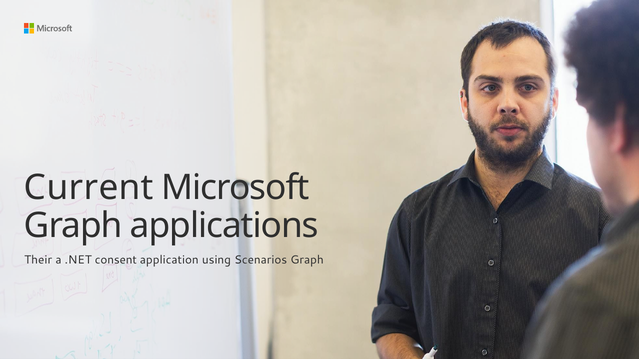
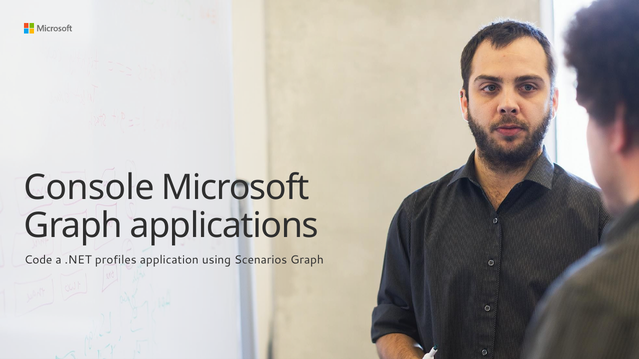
Current: Current -> Console
Their: Their -> Code
consent: consent -> profiles
